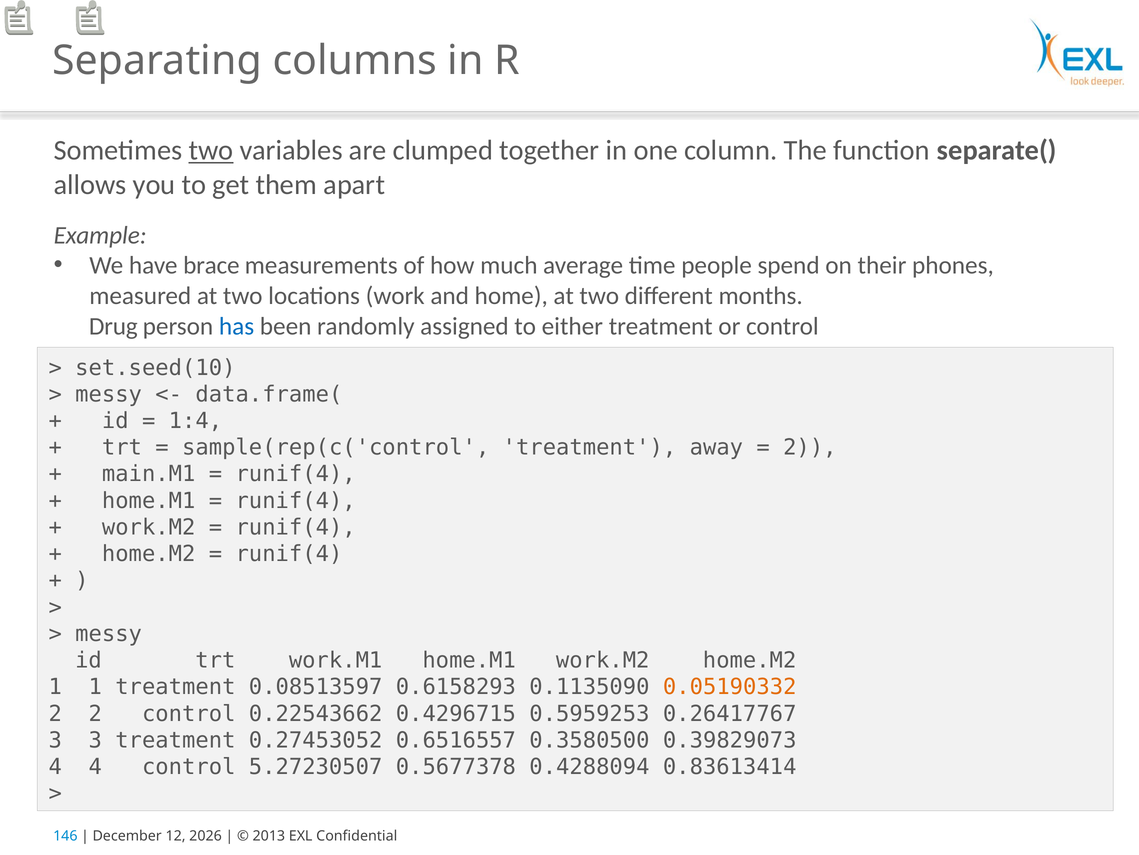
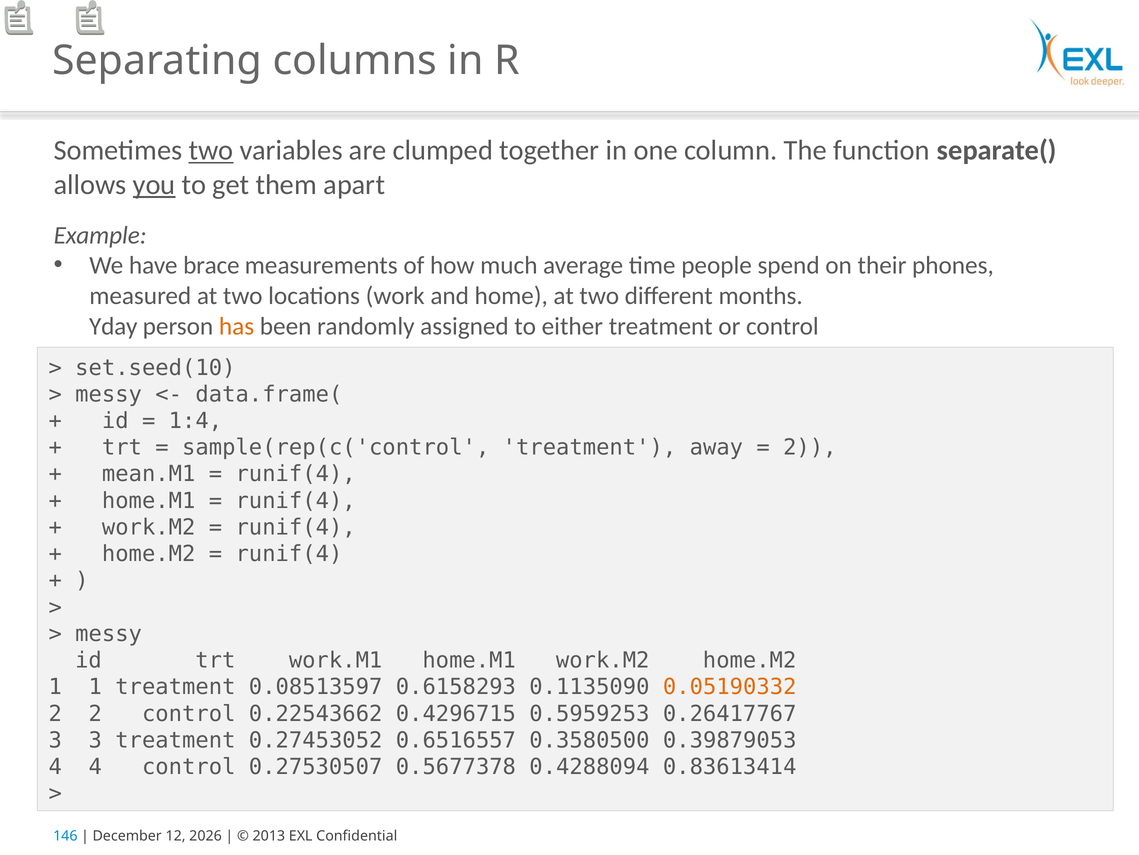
you underline: none -> present
Drug: Drug -> Yday
has colour: blue -> orange
main.M1: main.M1 -> mean.M1
0.39829073: 0.39829073 -> 0.39879053
5.27230507: 5.27230507 -> 0.27530507
